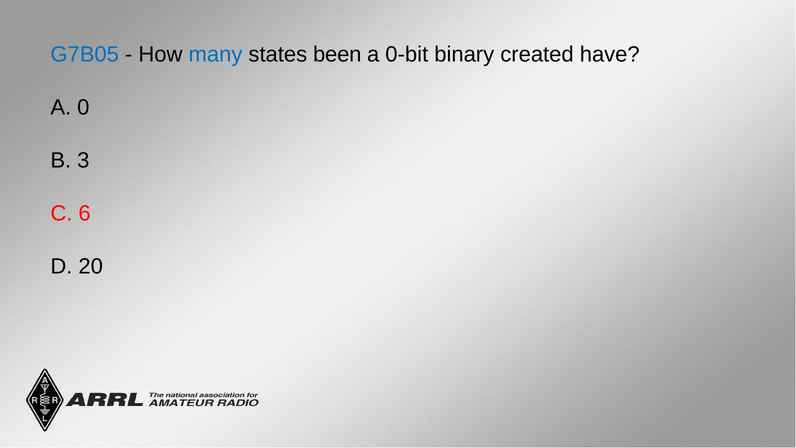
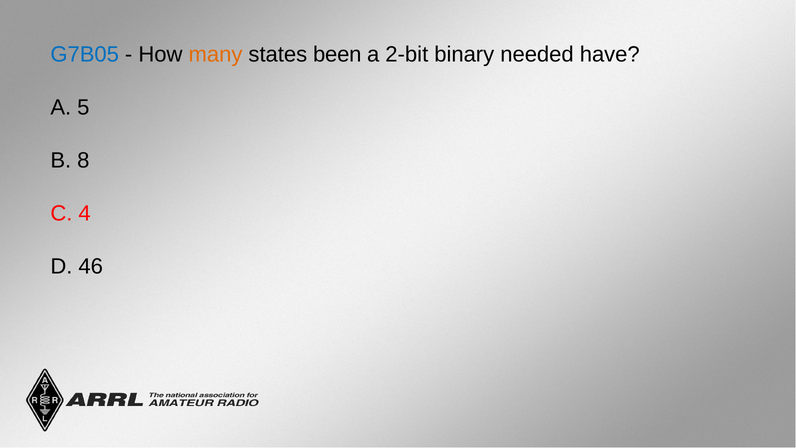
many colour: blue -> orange
0-bit: 0-bit -> 2-bit
created: created -> needed
0: 0 -> 5
3: 3 -> 8
6: 6 -> 4
20: 20 -> 46
